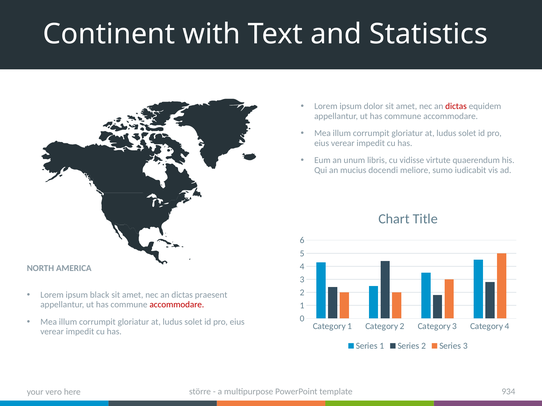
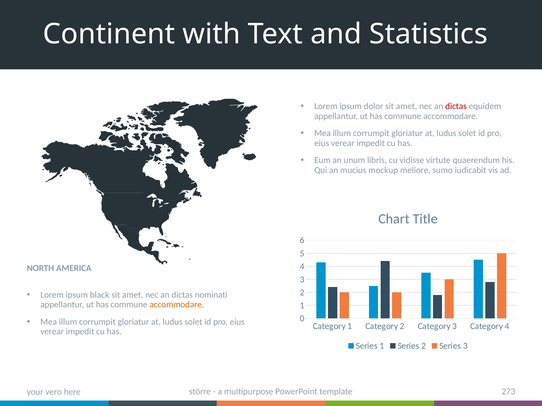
docendi: docendi -> mockup
praesent: praesent -> nominati
accommodare at (177, 305) colour: red -> orange
934: 934 -> 273
